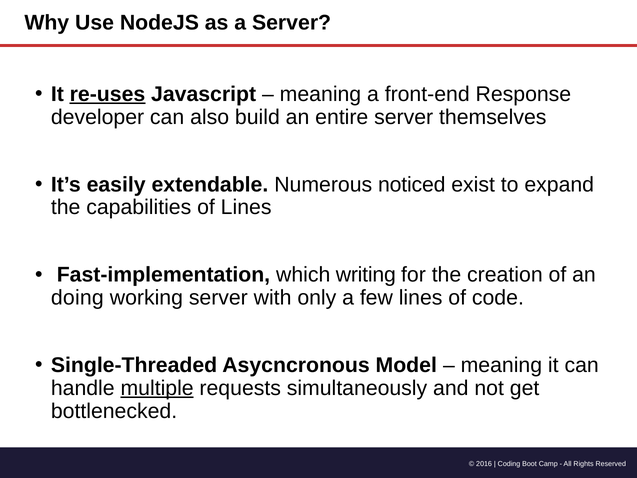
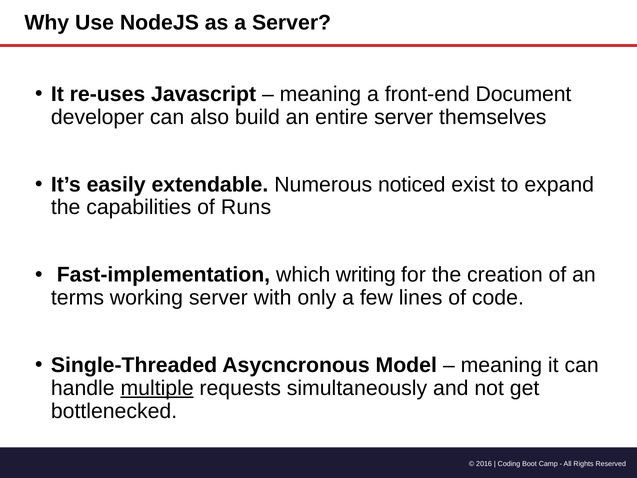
re-uses underline: present -> none
Response: Response -> Document
of Lines: Lines -> Runs
doing: doing -> terms
